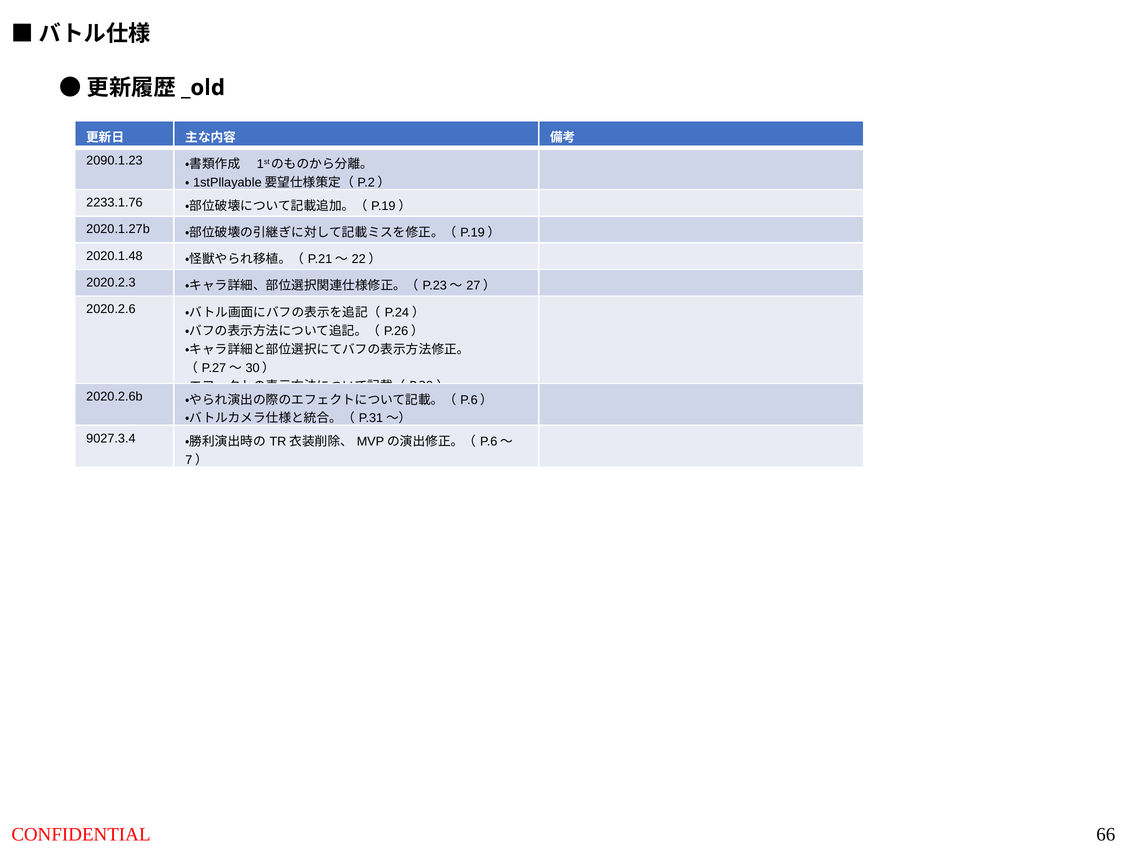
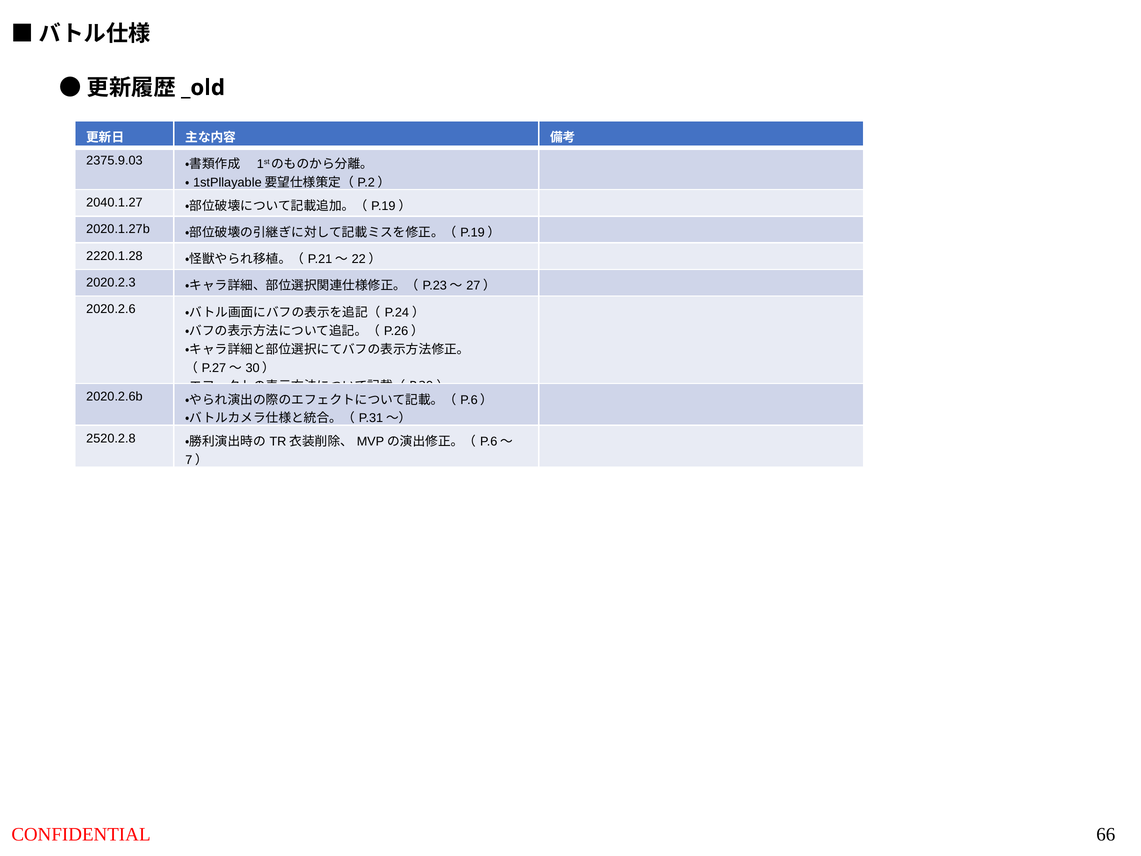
2090.1.23: 2090.1.23 -> 2375.9.03
2233.1.76: 2233.1.76 -> 2040.1.27
2020.1.48: 2020.1.48 -> 2220.1.28
9027.3.4: 9027.3.4 -> 2520.2.8
